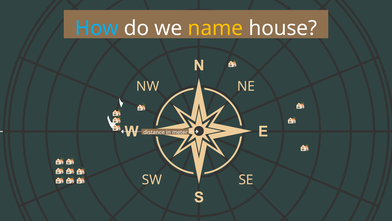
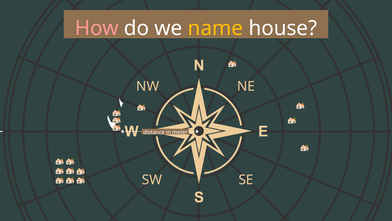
How colour: light blue -> pink
